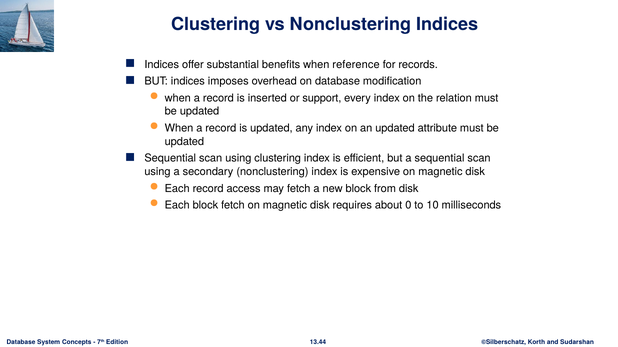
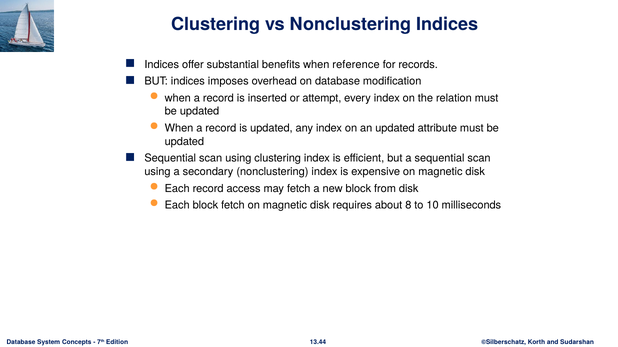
support: support -> attempt
0: 0 -> 8
